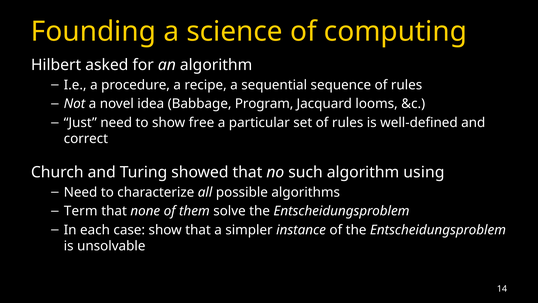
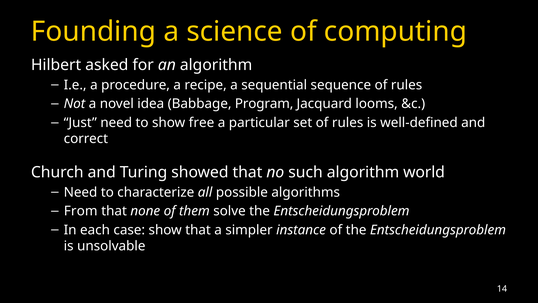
using: using -> world
Term: Term -> From
